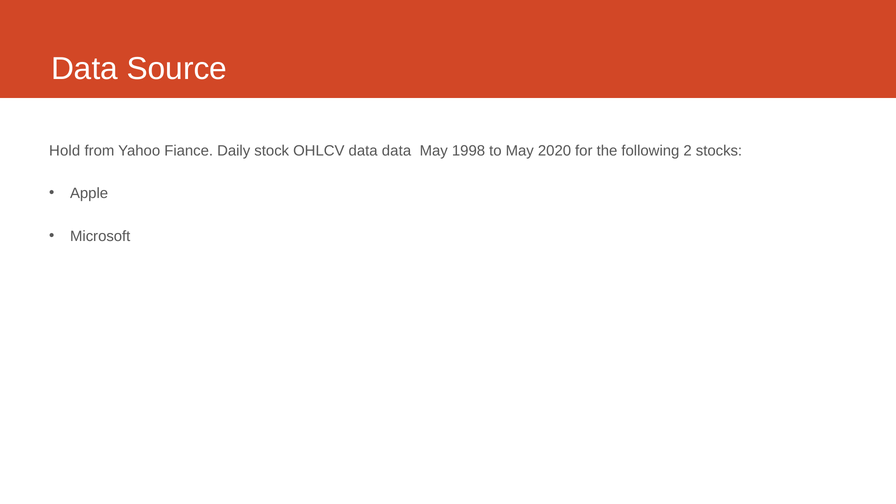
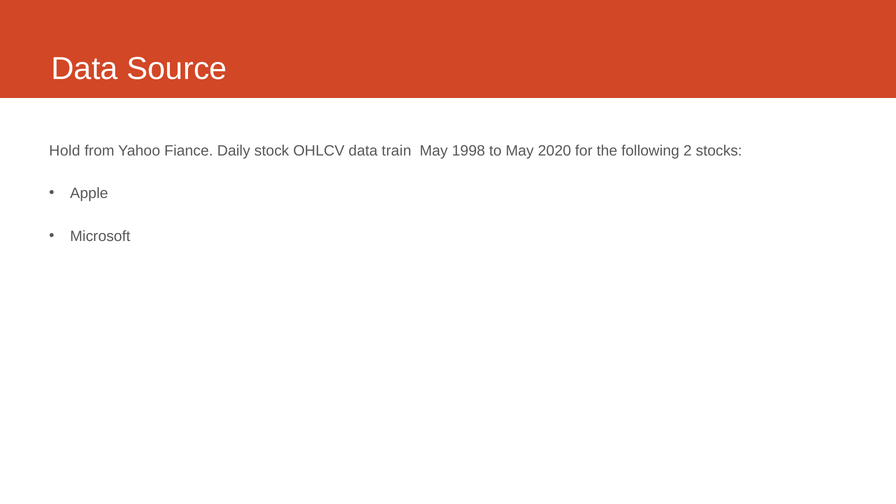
data data: data -> train
